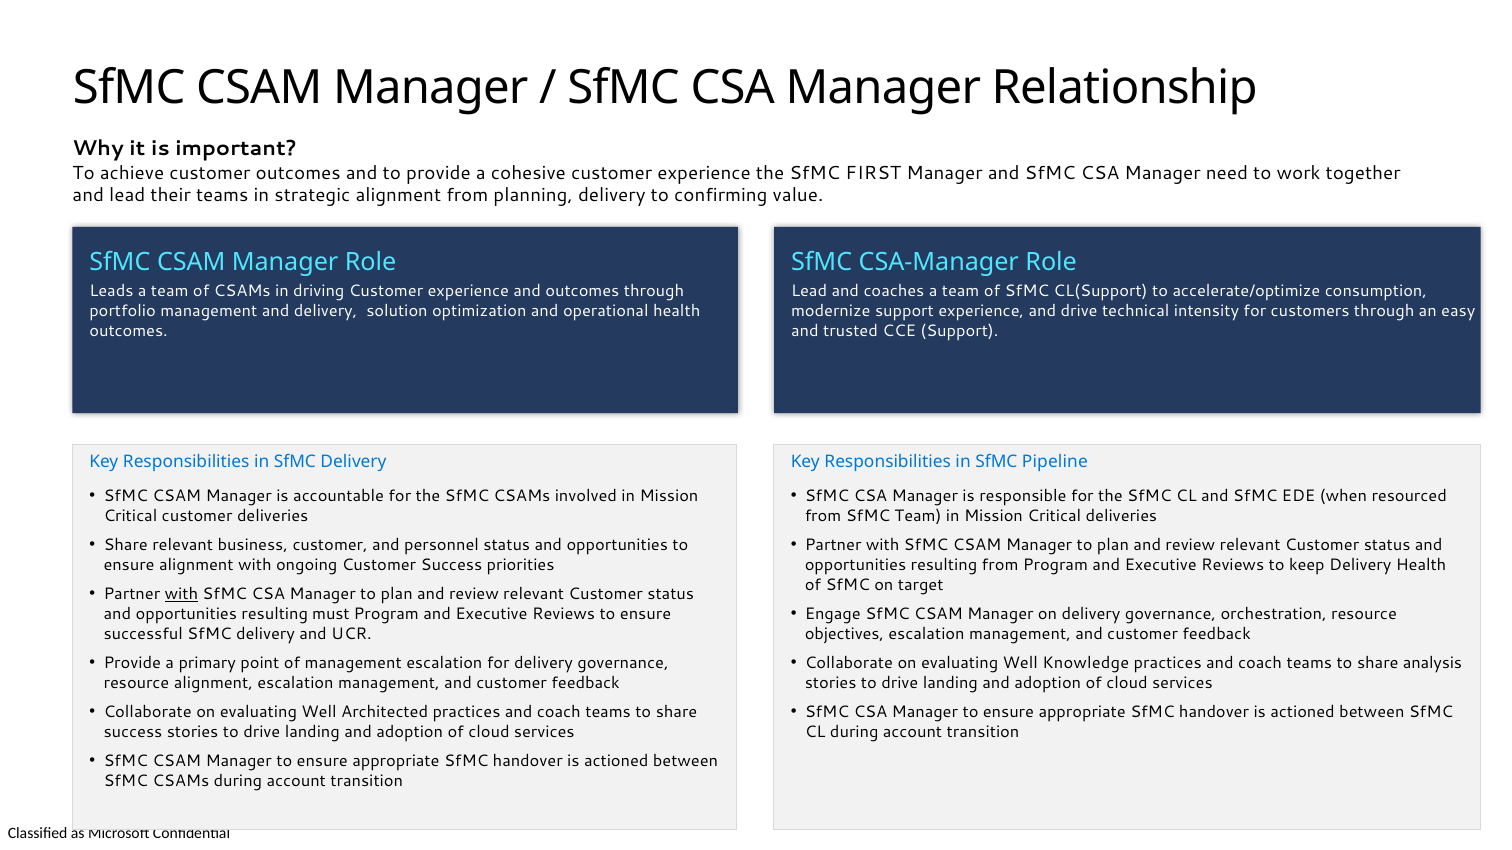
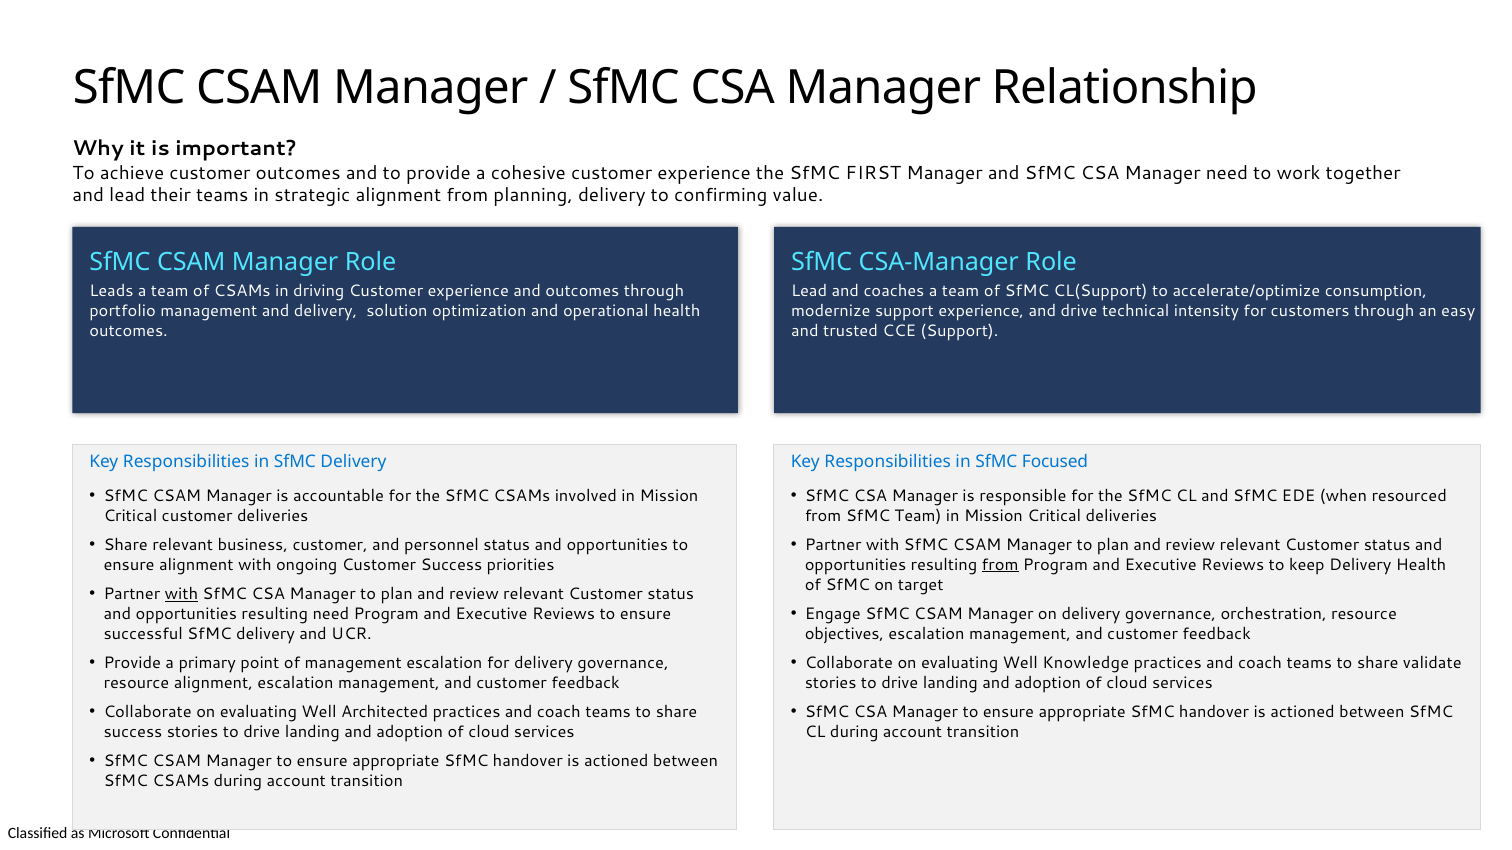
Pipeline: Pipeline -> Focused
from at (1000, 565) underline: none -> present
resulting must: must -> need
analysis: analysis -> validate
